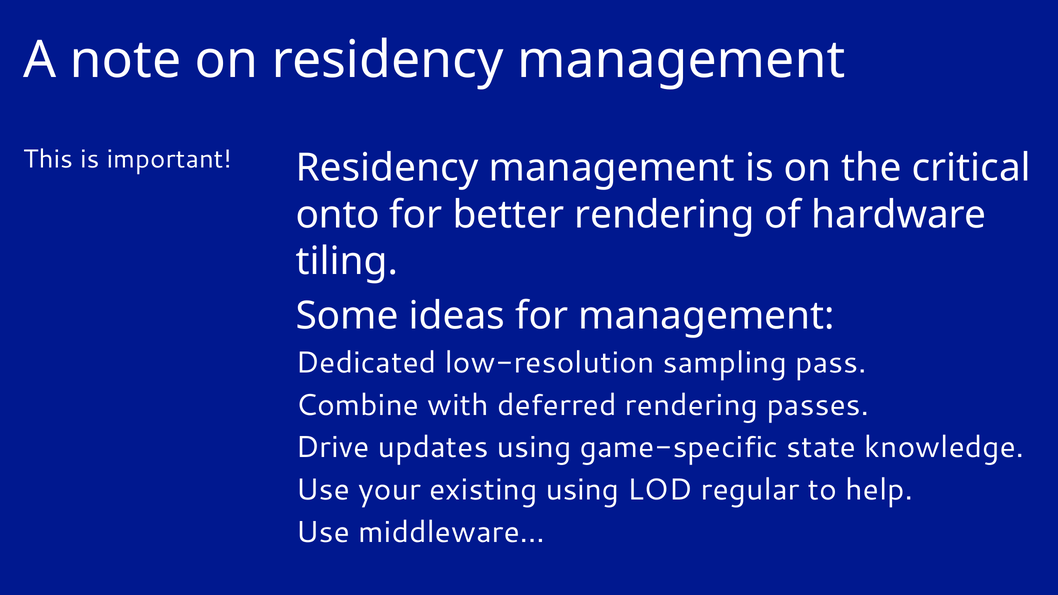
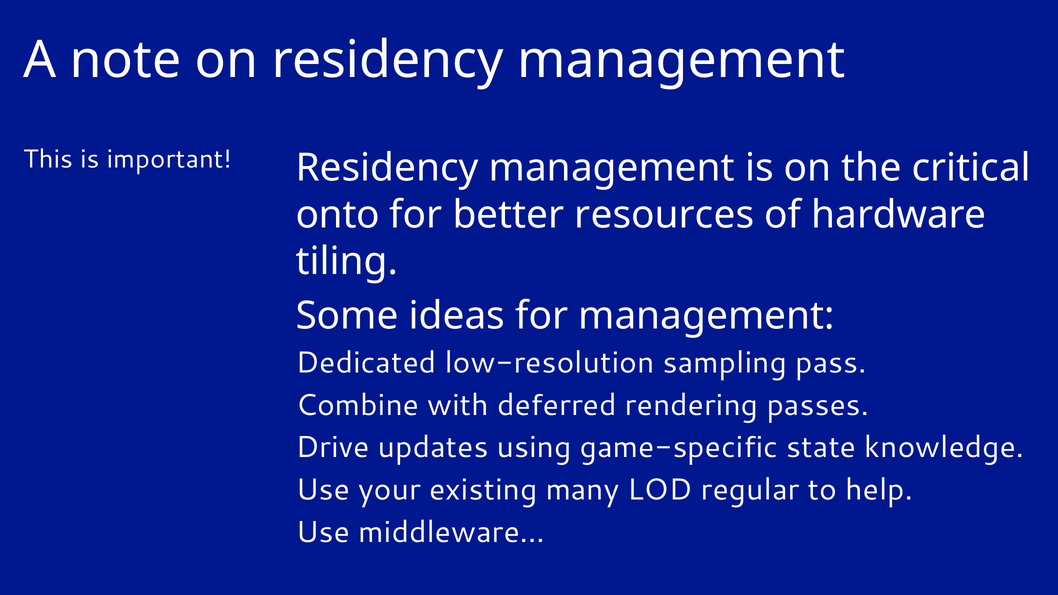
better rendering: rendering -> resources
existing using: using -> many
